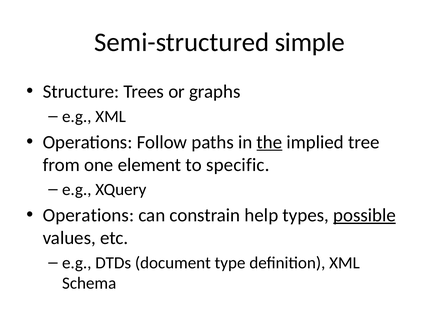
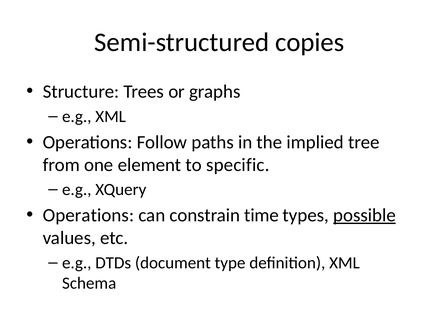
simple: simple -> copies
the underline: present -> none
help: help -> time
